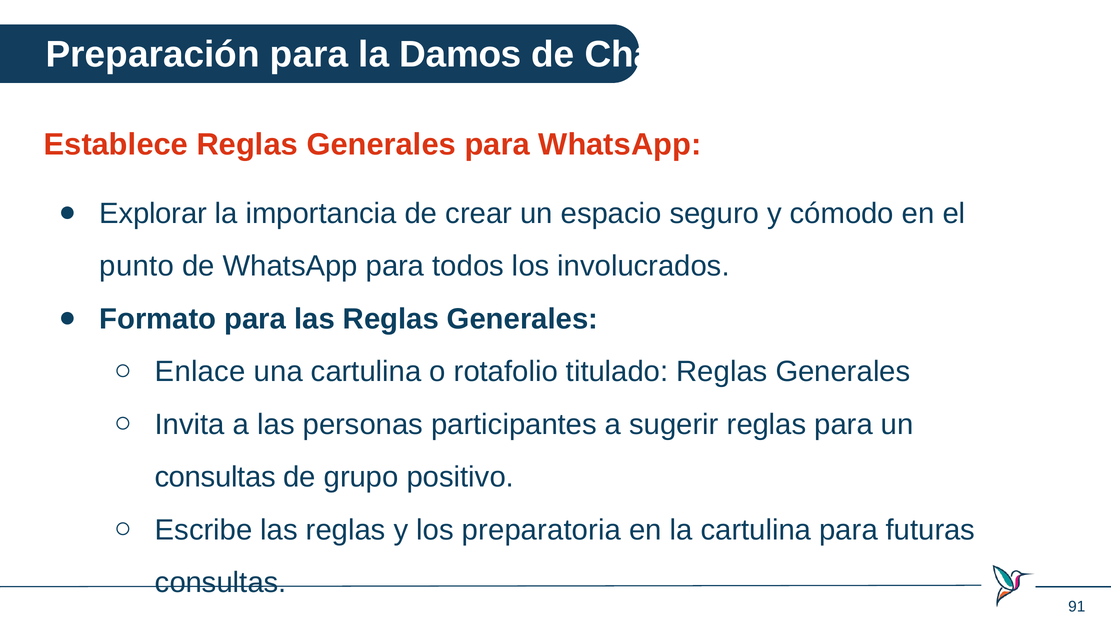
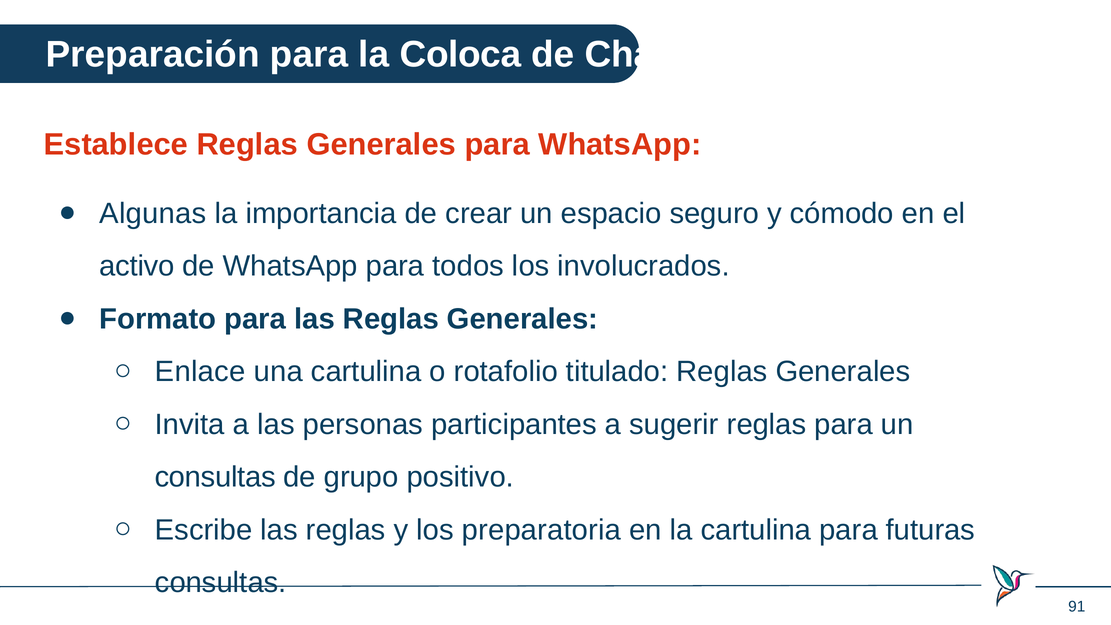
Damos: Damos -> Coloca
Explorar: Explorar -> Algunas
punto: punto -> activo
